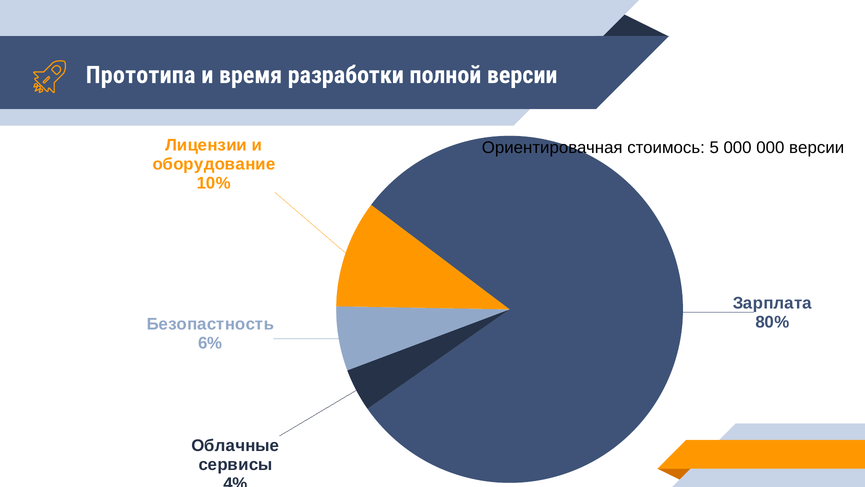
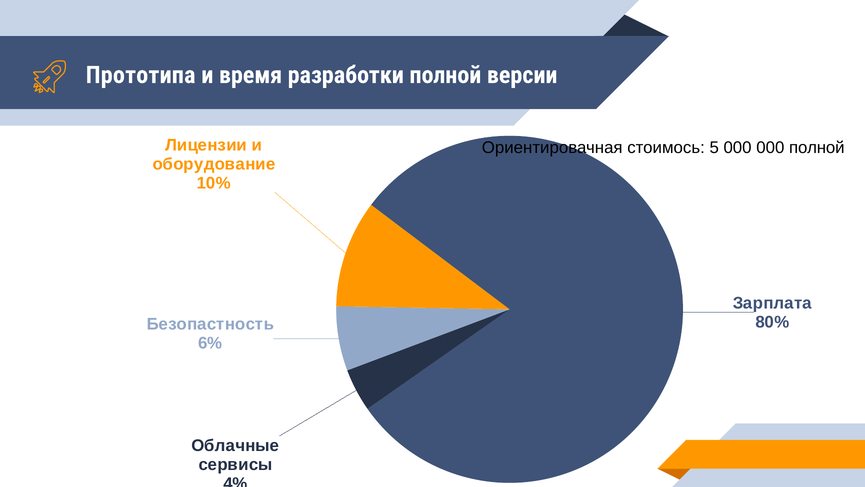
000 версии: версии -> полной
